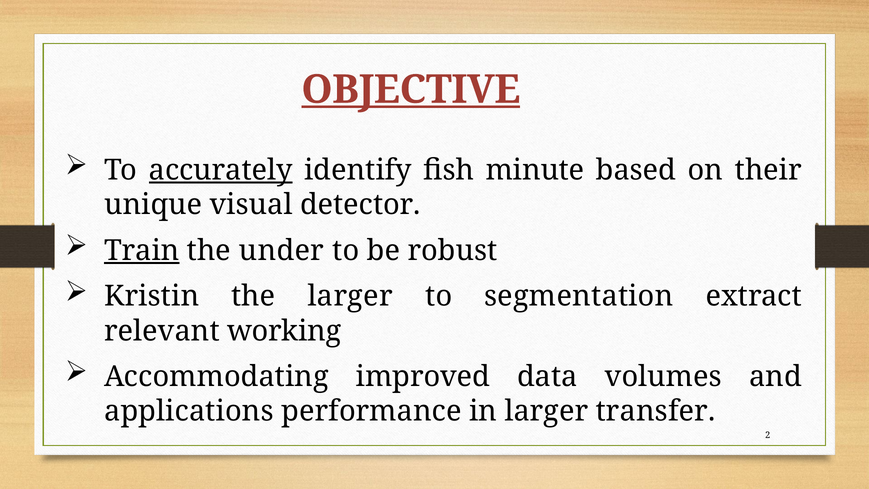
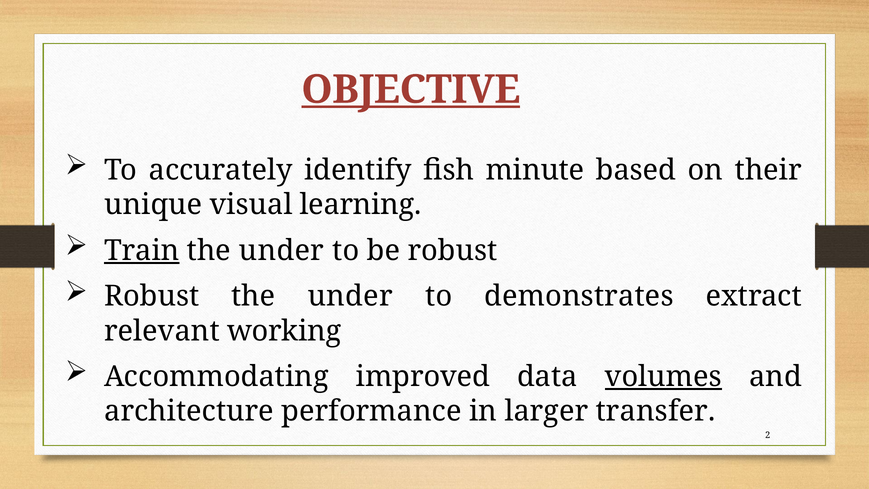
accurately underline: present -> none
detector: detector -> learning
Kristin at (152, 296): Kristin -> Robust
larger at (350, 296): larger -> under
segmentation: segmentation -> demonstrates
volumes underline: none -> present
applications: applications -> architecture
